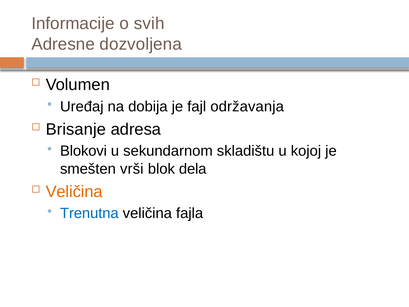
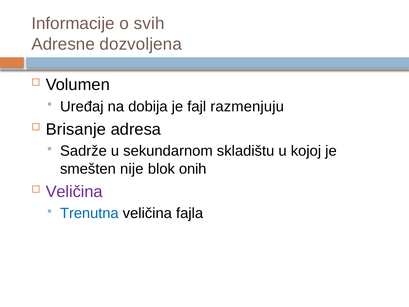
održavanja: održavanja -> razmenjuju
Blokovi: Blokovi -> Sadrže
vrši: vrši -> nije
dela: dela -> onih
Veličina at (74, 192) colour: orange -> purple
